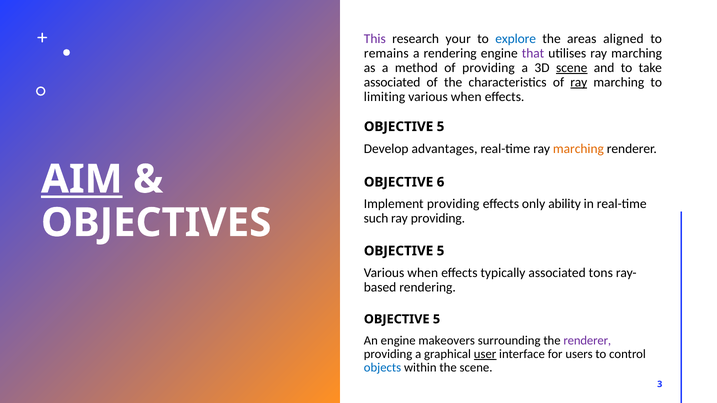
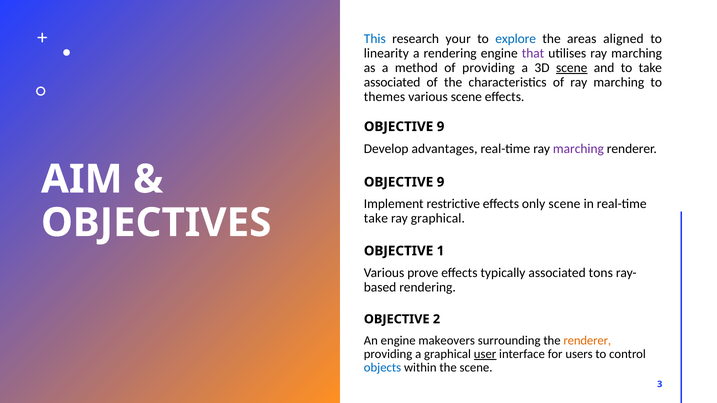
This colour: purple -> blue
remains: remains -> linearity
ray at (579, 82) underline: present -> none
limiting: limiting -> themes
when at (466, 97): when -> scene
5 at (441, 127): 5 -> 9
marching at (578, 149) colour: orange -> purple
AIM underline: present -> none
6 at (441, 182): 6 -> 9
Implement providing: providing -> restrictive
only ability: ability -> scene
such at (376, 219): such -> take
ray providing: providing -> graphical
5 at (441, 251): 5 -> 1
when at (423, 273): when -> prove
5 at (437, 319): 5 -> 2
renderer at (587, 341) colour: purple -> orange
